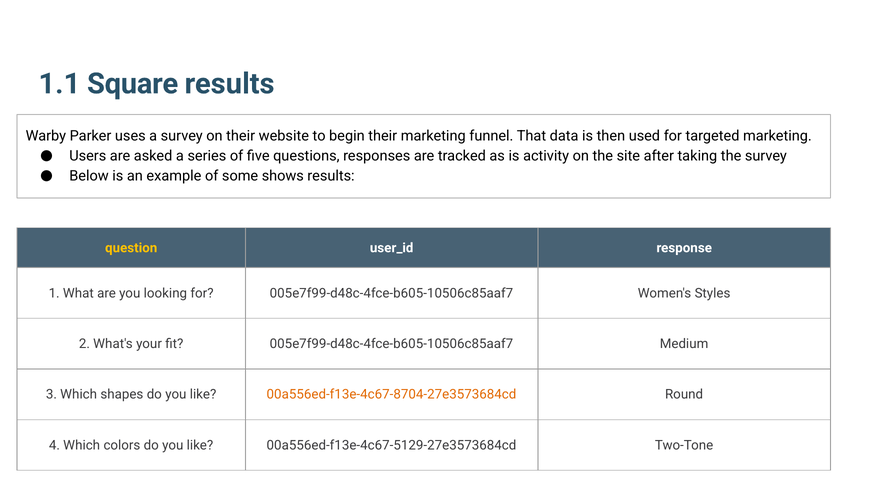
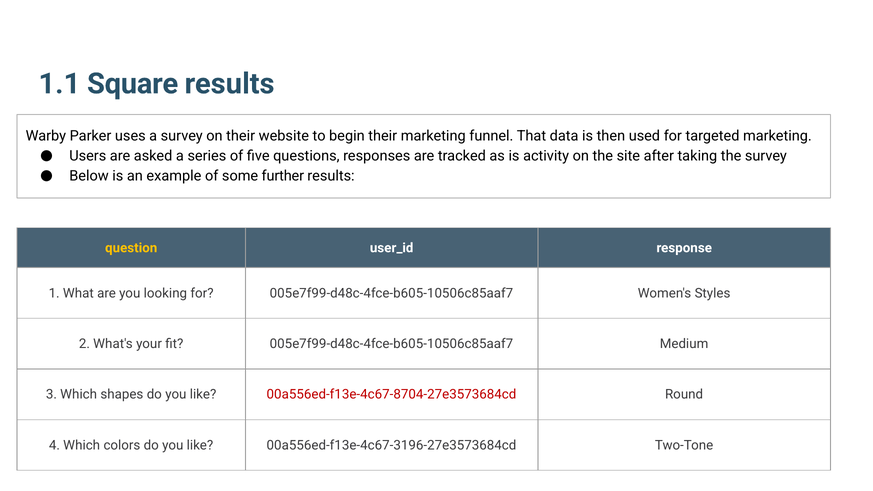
shows: shows -> further
00a556ed-f13e-4c67-8704-27e3573684cd colour: orange -> red
00a556ed-f13e-4c67-5129-27e3573684cd: 00a556ed-f13e-4c67-5129-27e3573684cd -> 00a556ed-f13e-4c67-3196-27e3573684cd
